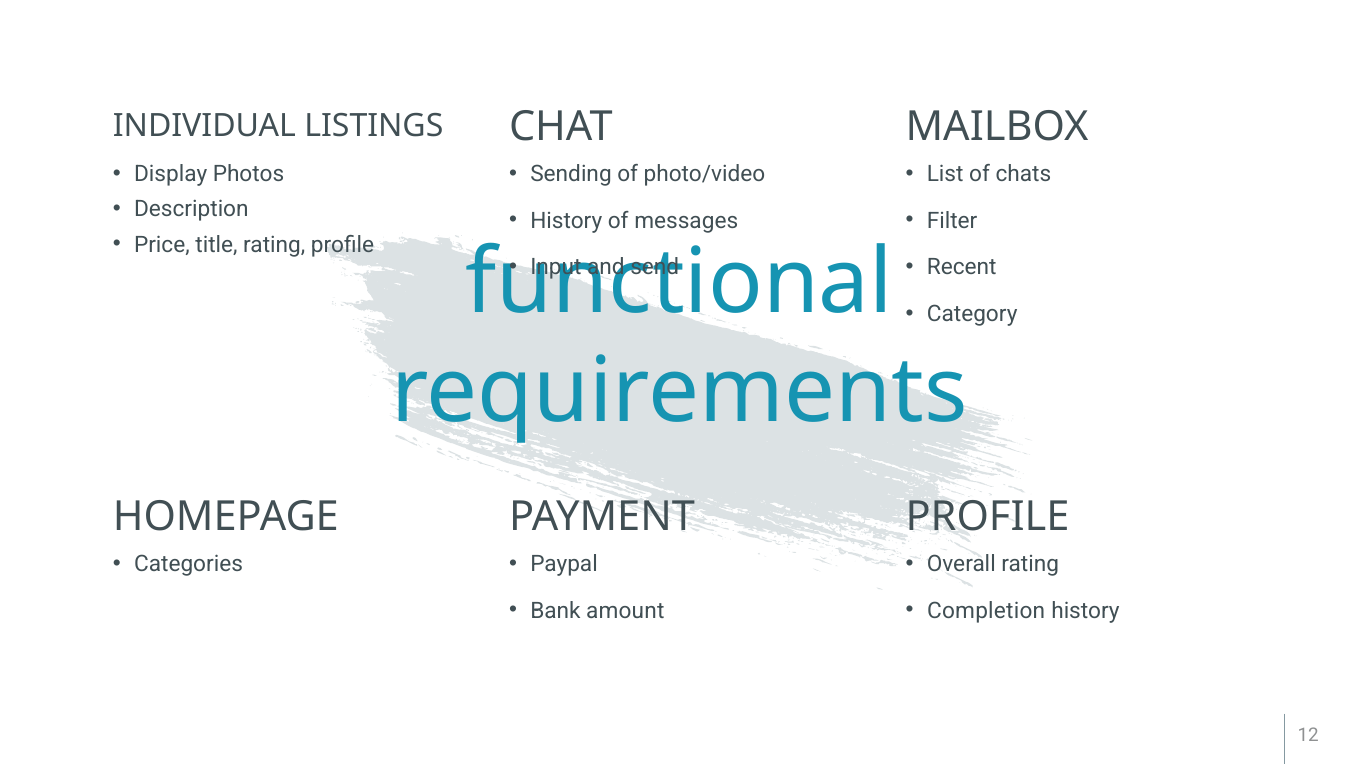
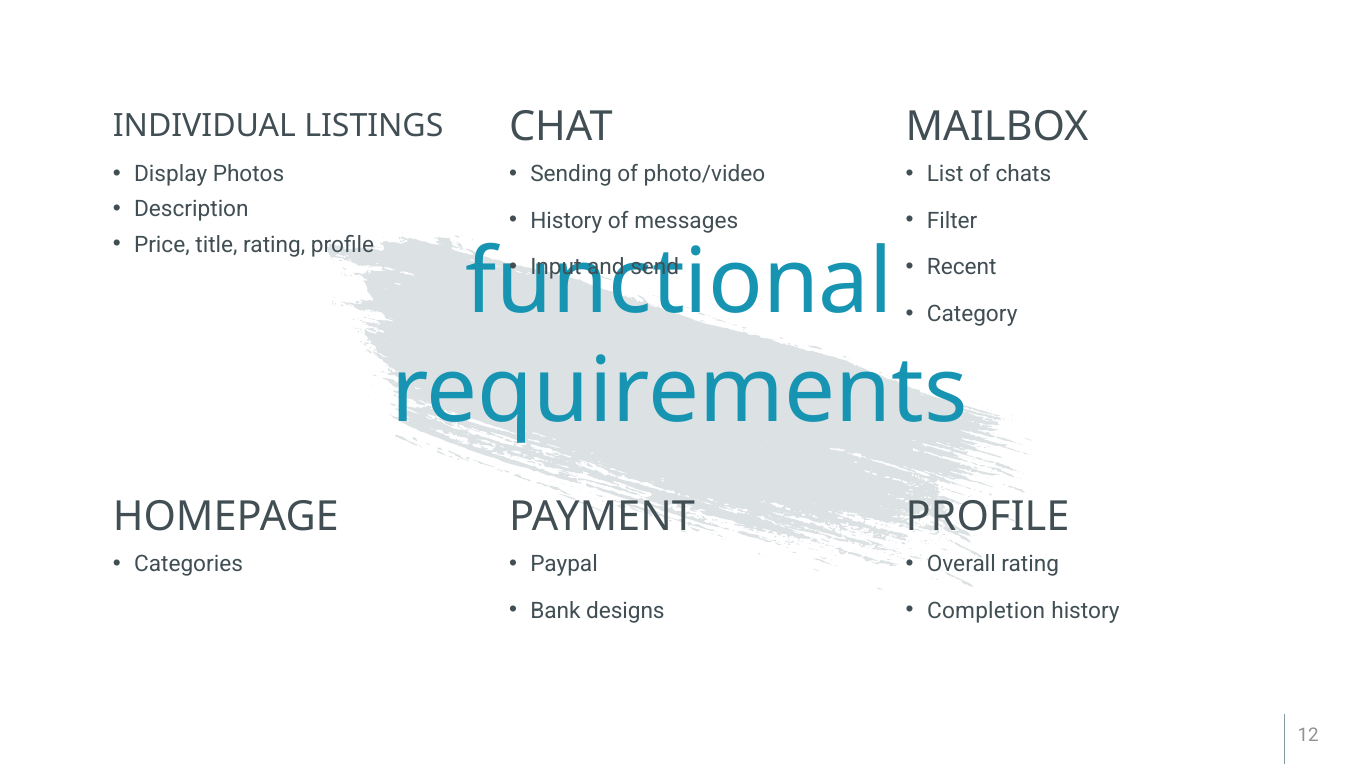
amount: amount -> designs
